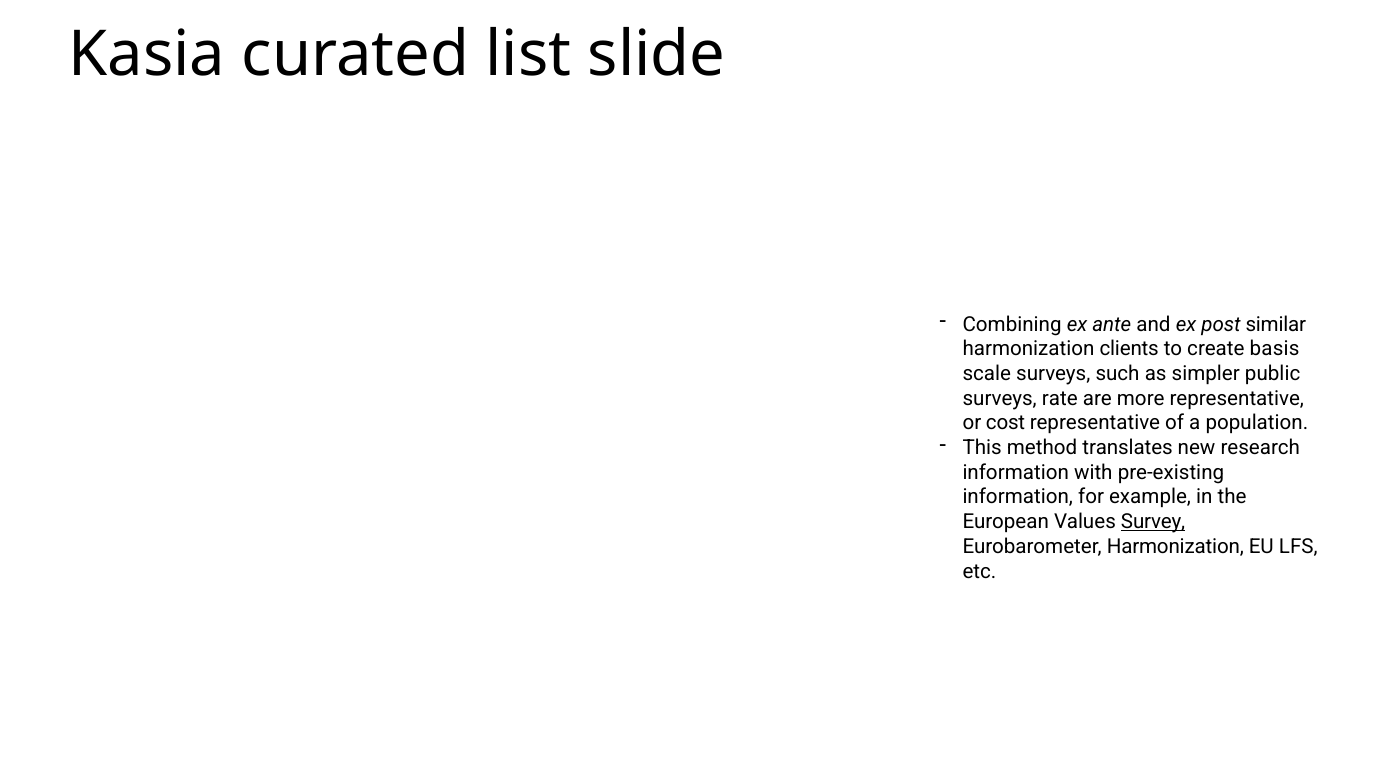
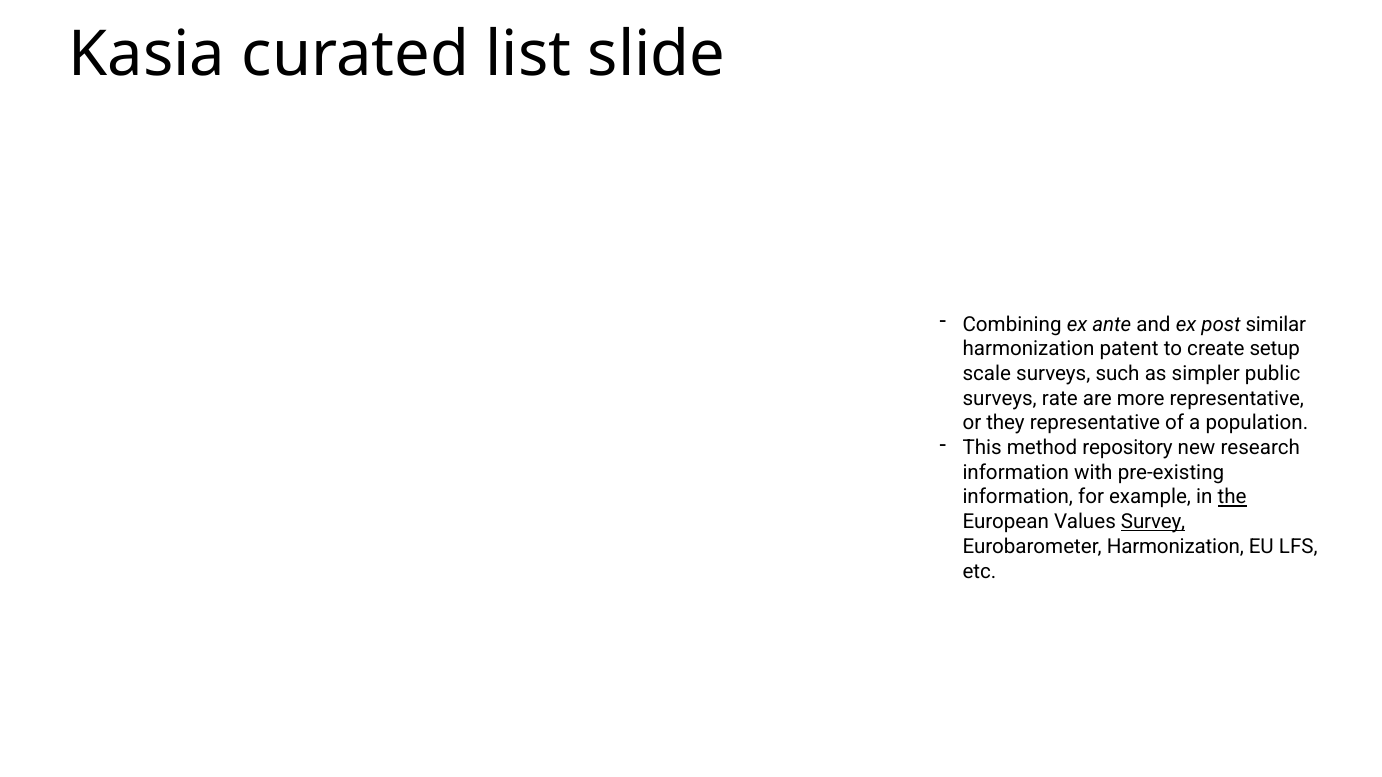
clients: clients -> patent
basis: basis -> setup
cost: cost -> they
translates: translates -> repository
the underline: none -> present
